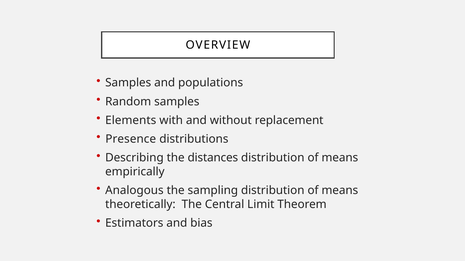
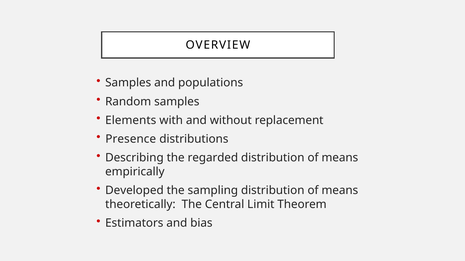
distances: distances -> regarded
Analogous: Analogous -> Developed
